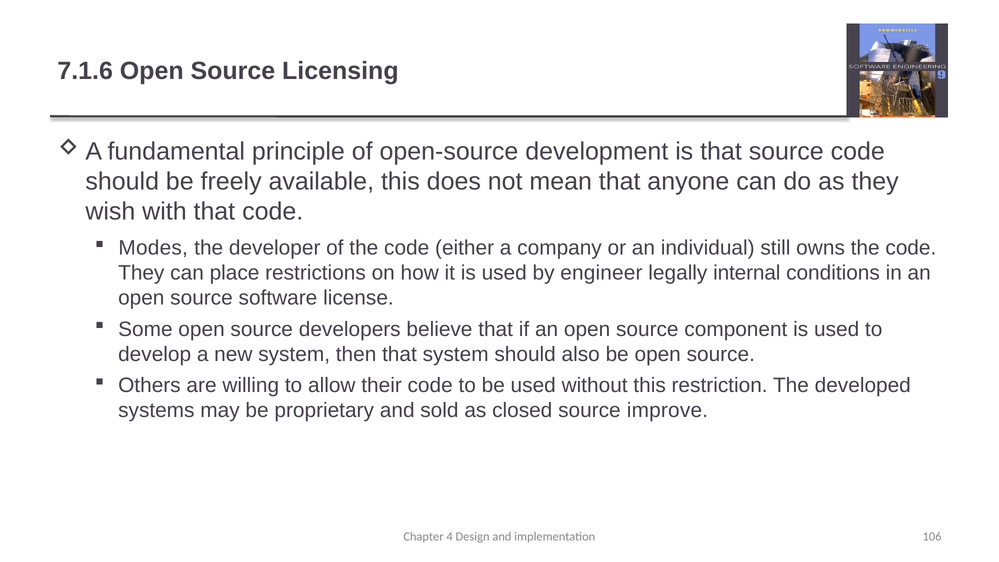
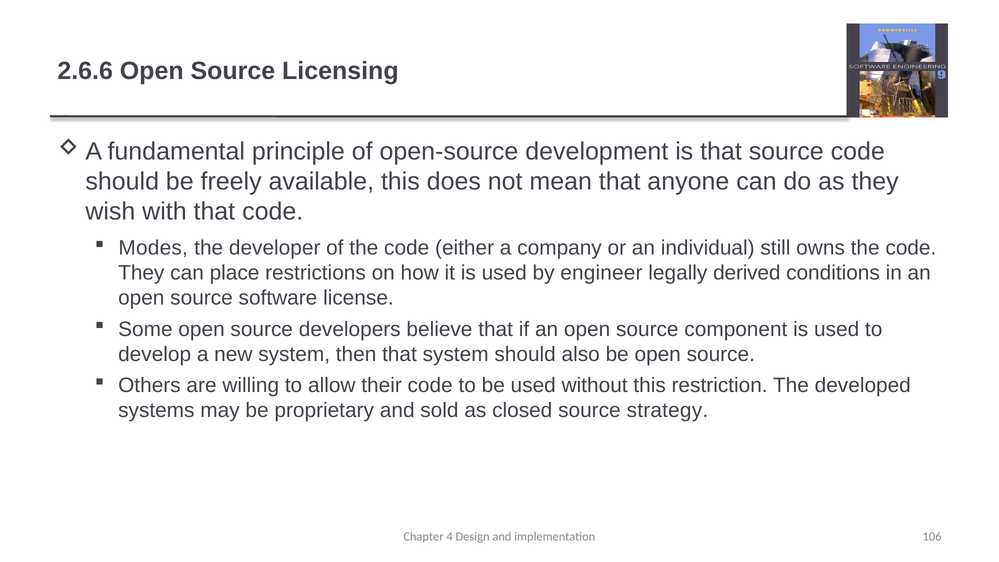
7.1.6: 7.1.6 -> 2.6.6
internal: internal -> derived
improve: improve -> strategy
